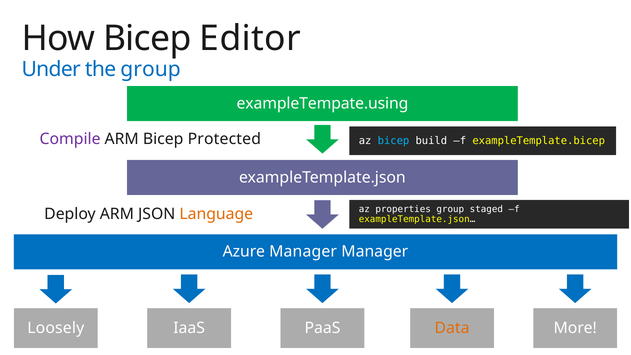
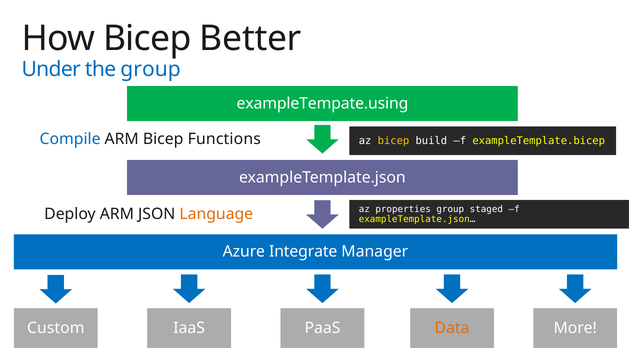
Editor: Editor -> Better
Compile colour: purple -> blue
Protected: Protected -> Functions
bicep at (393, 141) colour: light blue -> yellow
Azure Manager: Manager -> Integrate
Loosely: Loosely -> Custom
